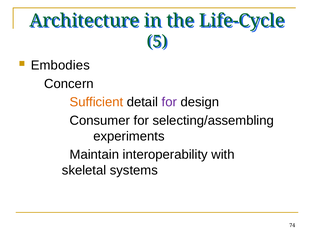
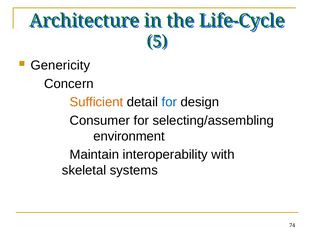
Embodies: Embodies -> Genericity
for at (169, 102) colour: purple -> blue
experiments: experiments -> environment
